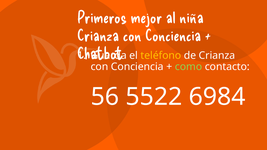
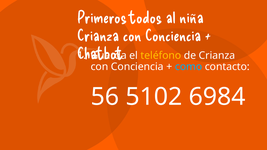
mejor: mejor -> todos
como colour: light green -> light blue
5522: 5522 -> 5102
